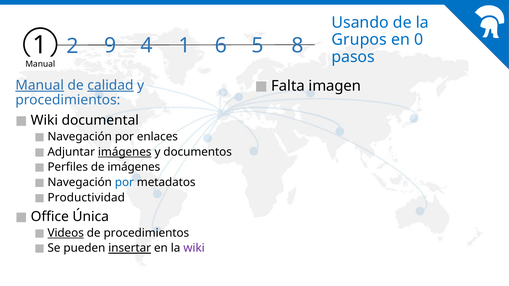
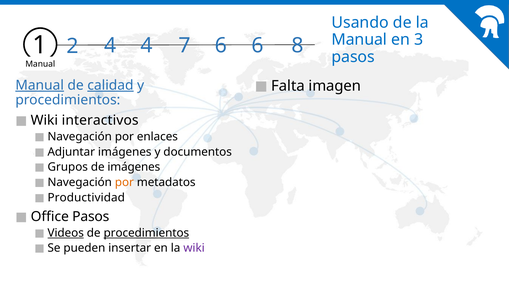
Grupos at (359, 40): Grupos -> Manual
0: 0 -> 3
9 at (110, 46): 9 -> 4
4 1: 1 -> 7
6 5: 5 -> 6
documental: documental -> interactivos
imágenes at (125, 152) underline: present -> none
Perfiles: Perfiles -> Grupos
por at (124, 183) colour: blue -> orange
Office Única: Única -> Pasos
procedimientos at (146, 233) underline: none -> present
insertar underline: present -> none
